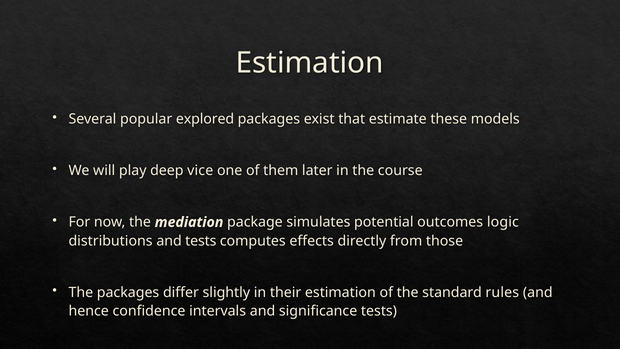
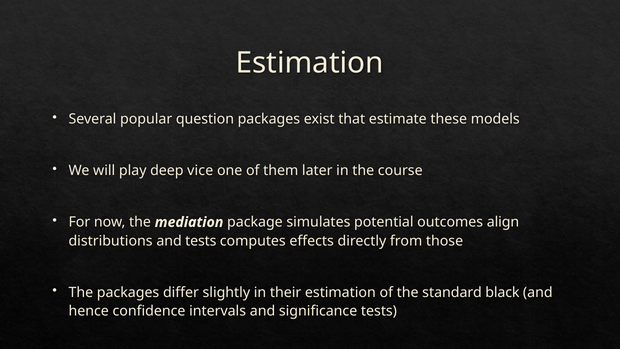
explored: explored -> question
logic: logic -> align
rules: rules -> black
